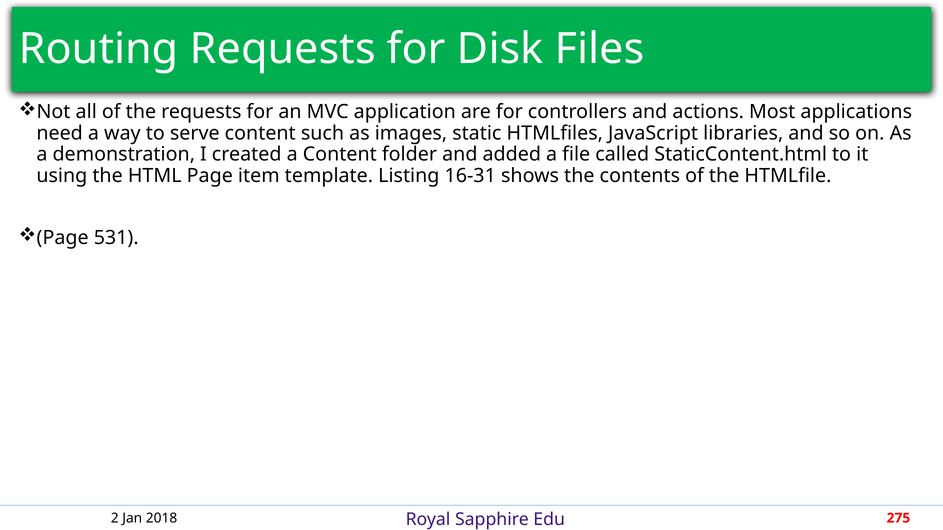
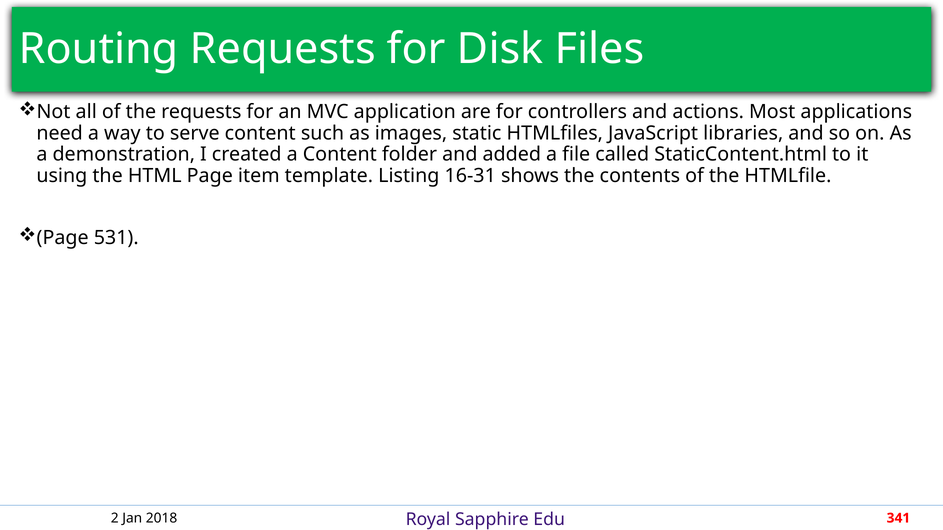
275: 275 -> 341
